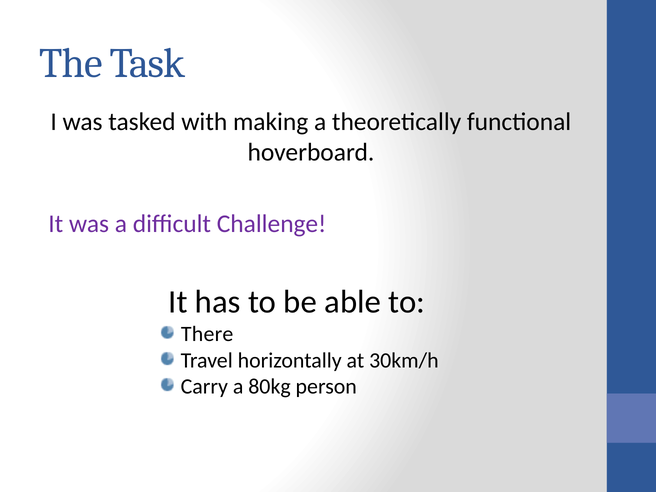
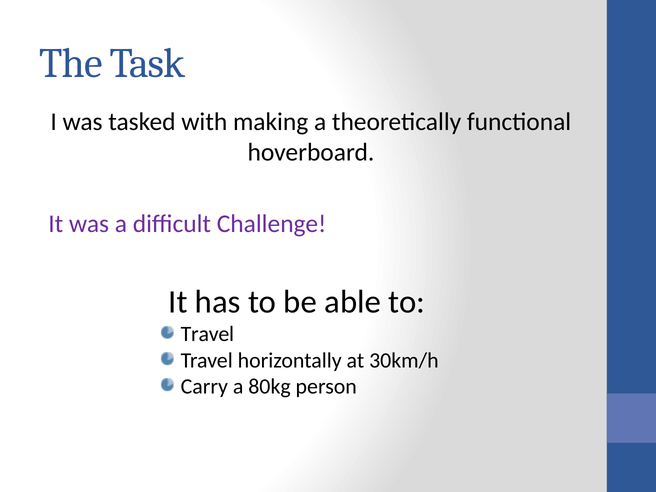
There at (207, 334): There -> Travel
